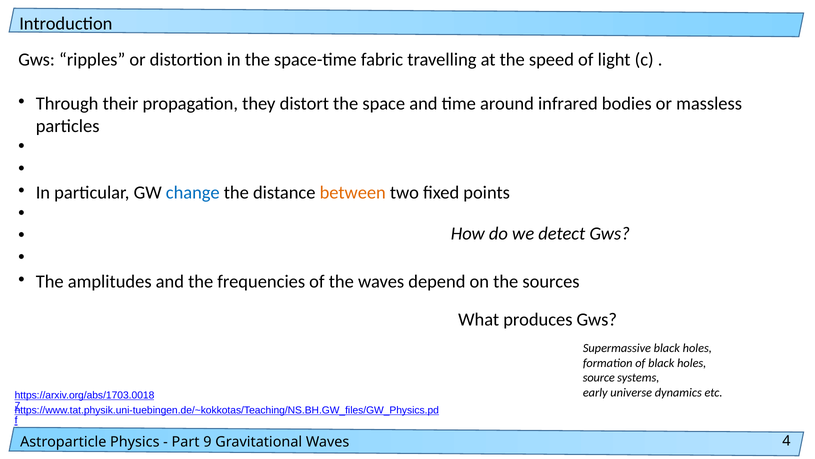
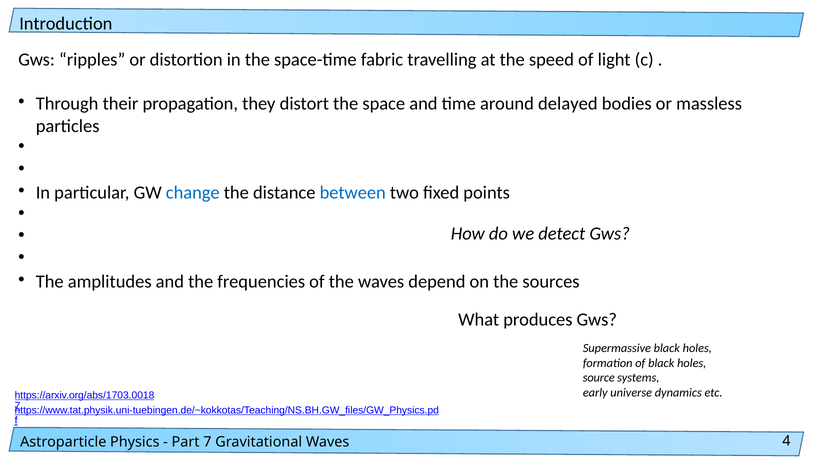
infrared: infrared -> delayed
between colour: orange -> blue
Part 9: 9 -> 7
